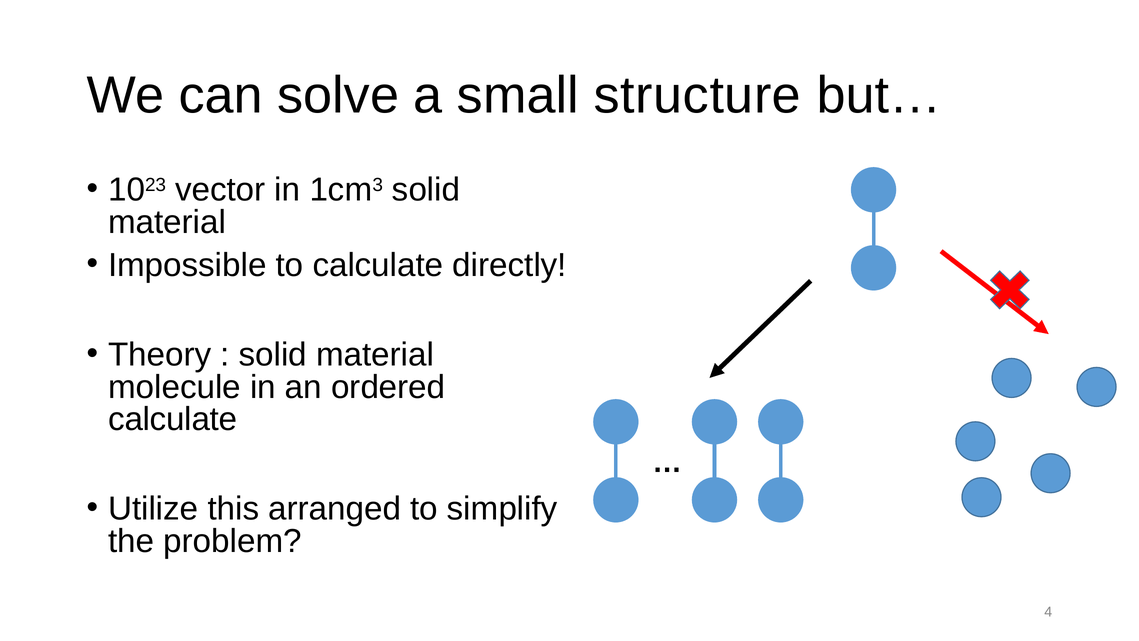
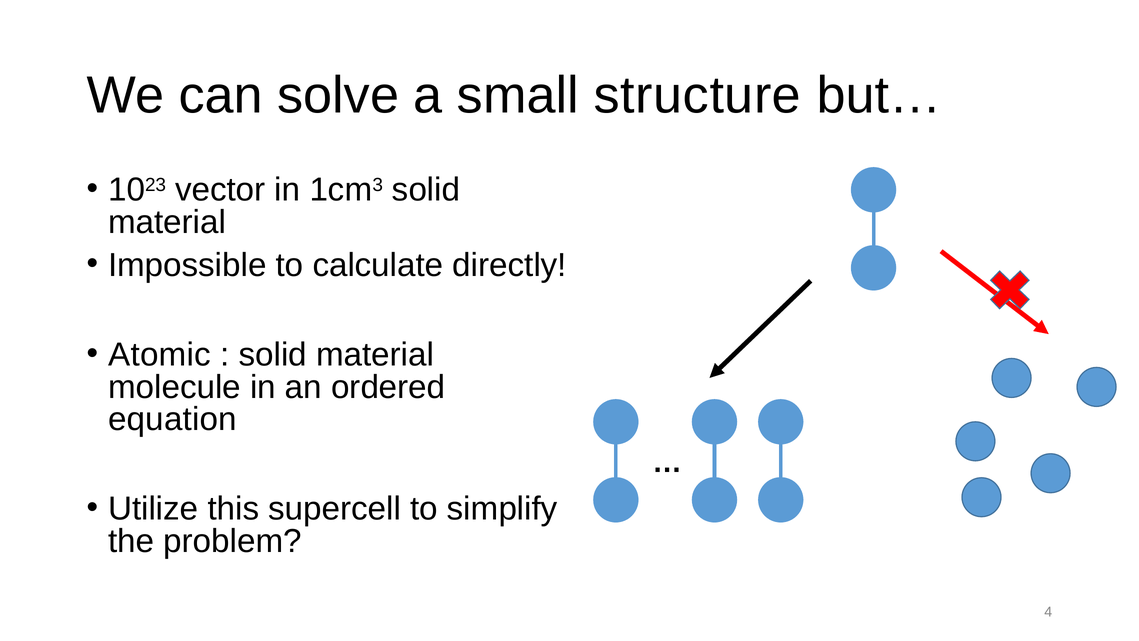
Theory: Theory -> Atomic
calculate at (173, 419): calculate -> equation
arranged: arranged -> supercell
